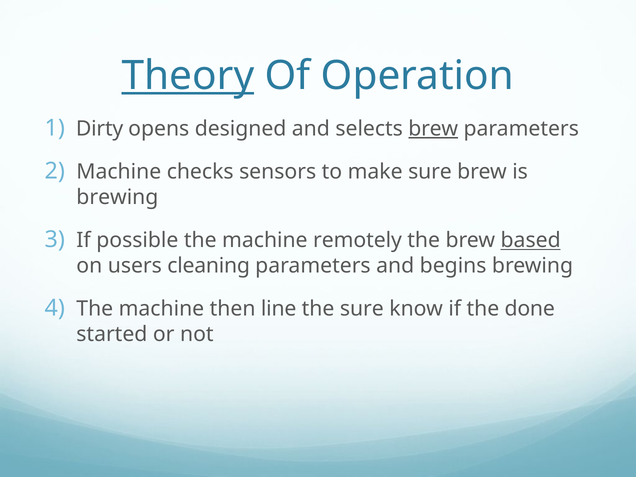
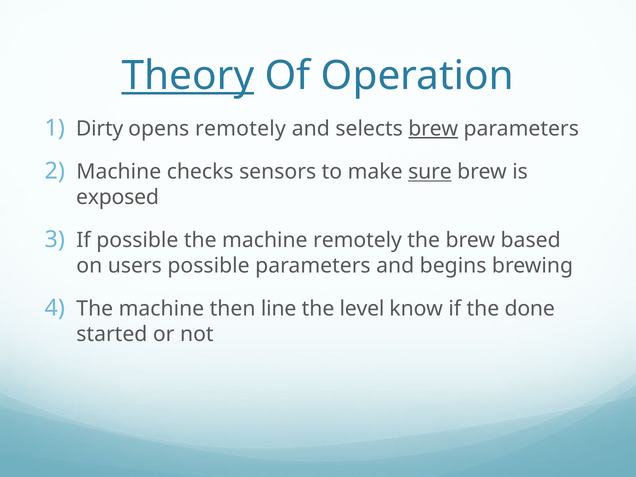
opens designed: designed -> remotely
sure at (430, 172) underline: none -> present
brewing at (117, 197): brewing -> exposed
based underline: present -> none
users cleaning: cleaning -> possible
the sure: sure -> level
